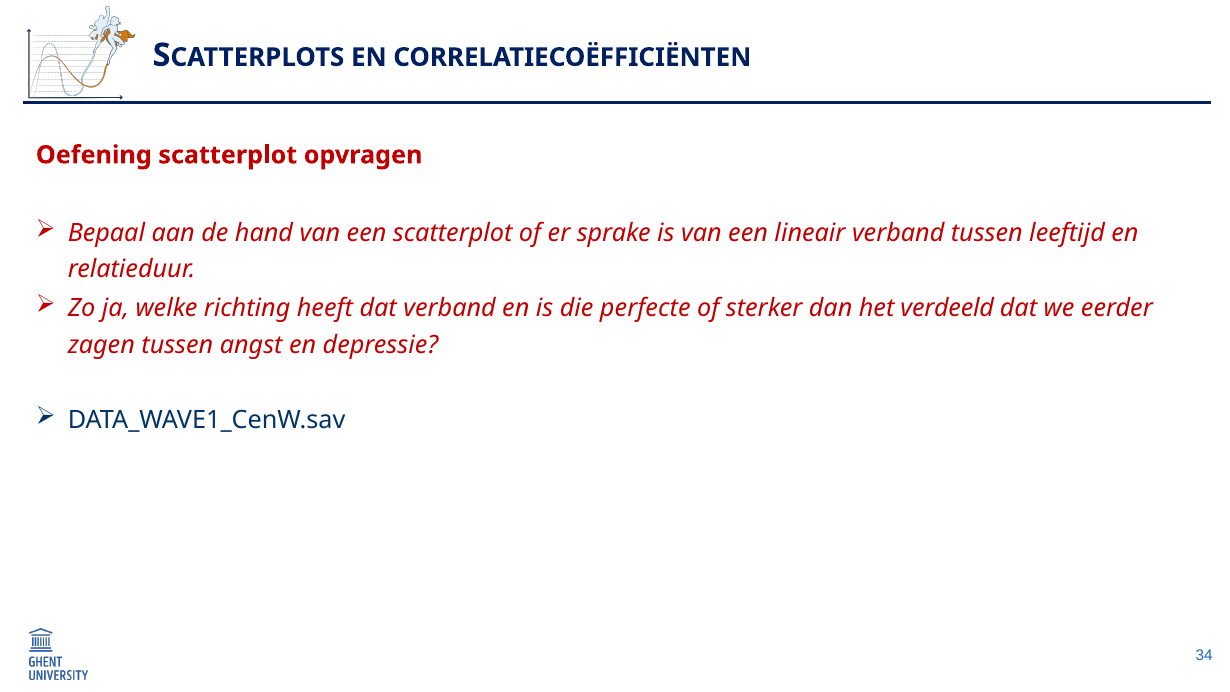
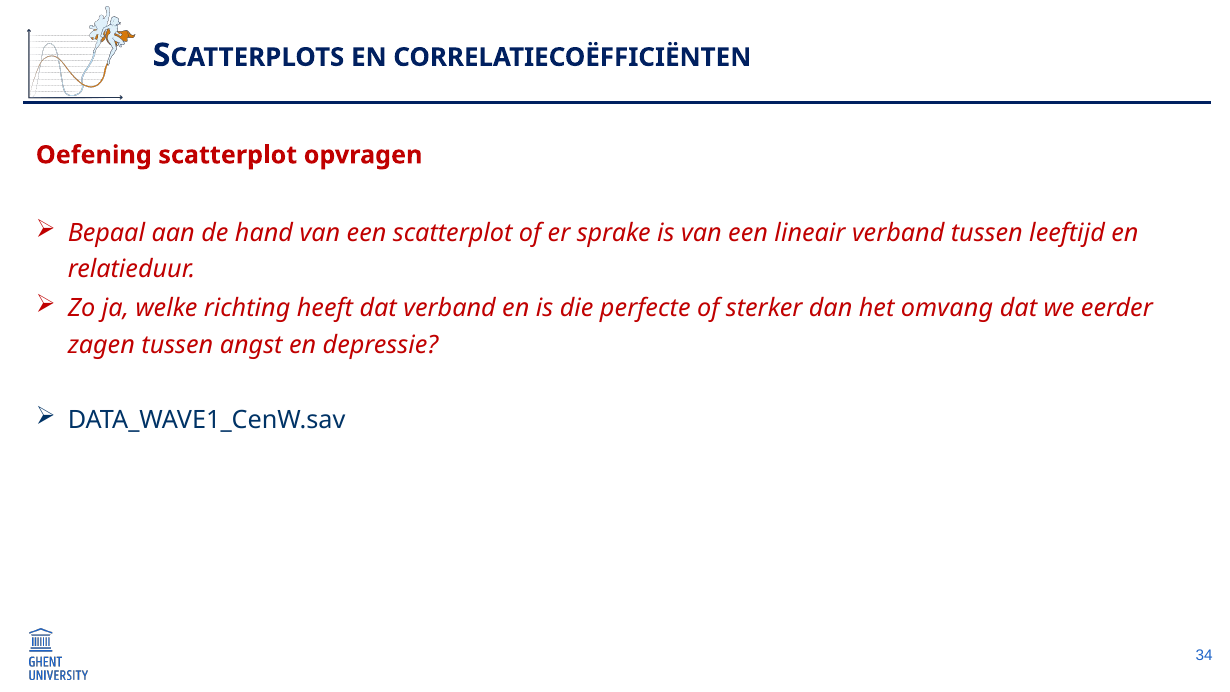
verdeeld: verdeeld -> omvang
